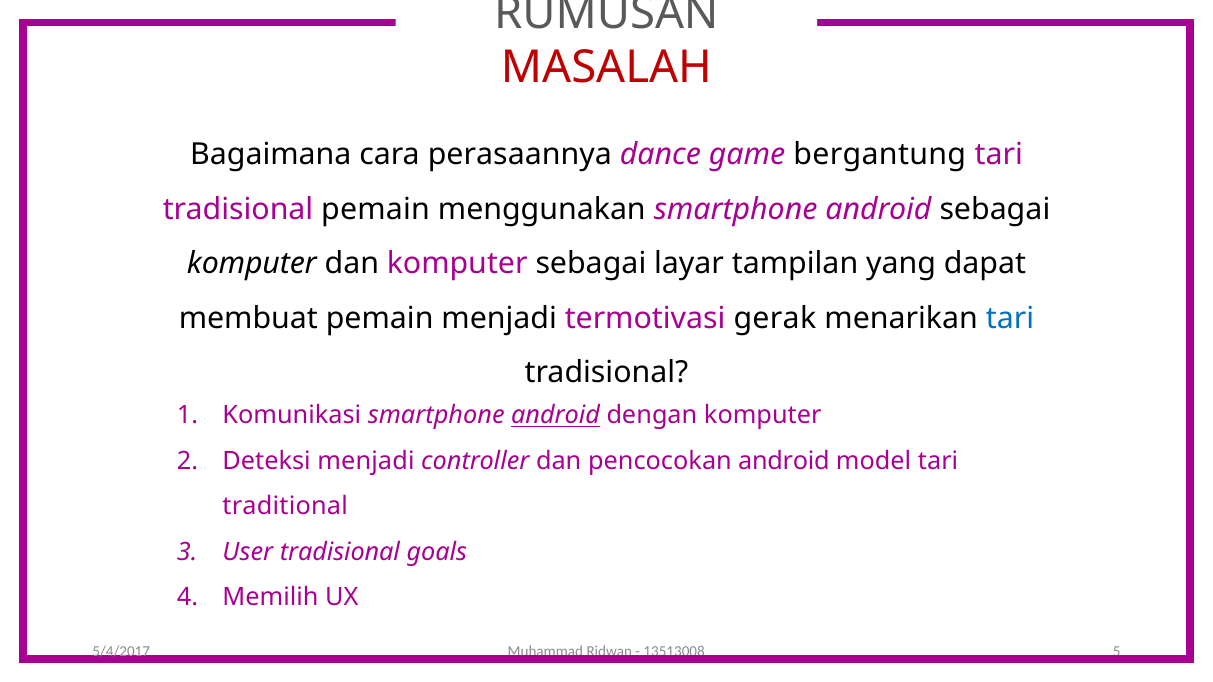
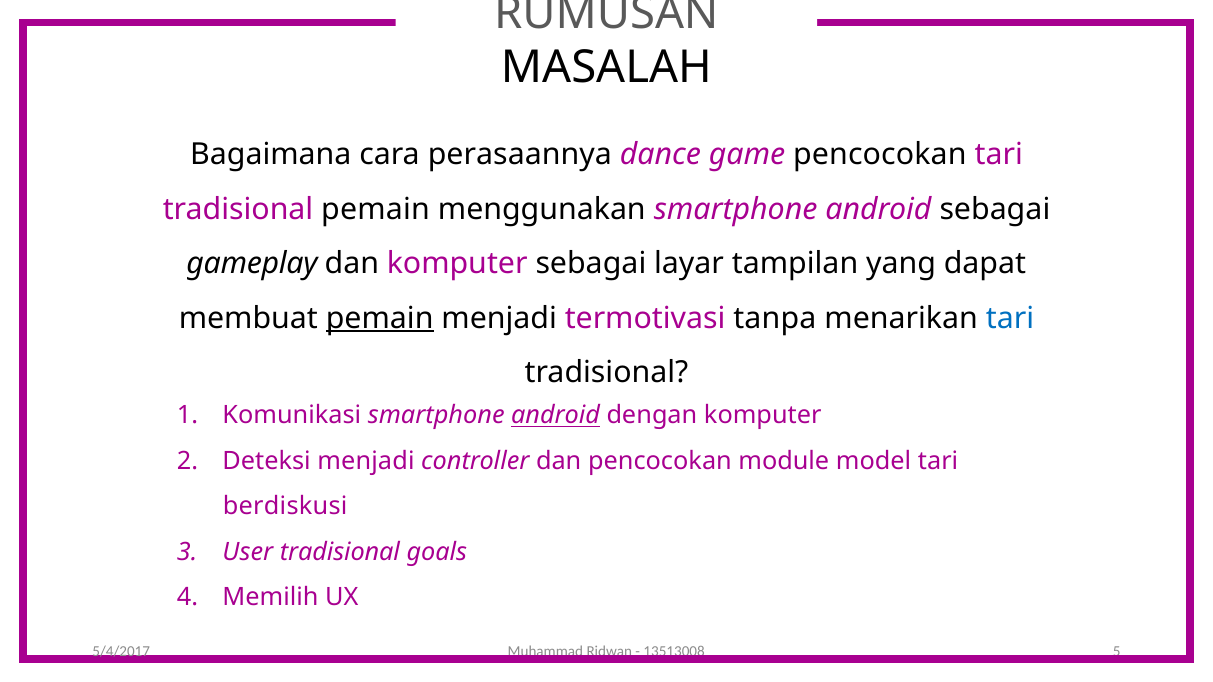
MASALAH colour: red -> black
game bergantung: bergantung -> pencocokan
komputer at (252, 264): komputer -> gameplay
pemain at (380, 318) underline: none -> present
gerak: gerak -> tanpa
pencocokan android: android -> module
traditional: traditional -> berdiskusi
